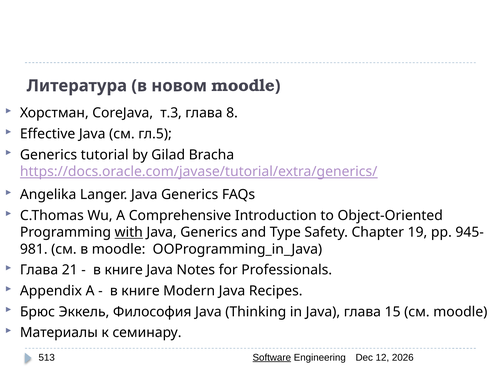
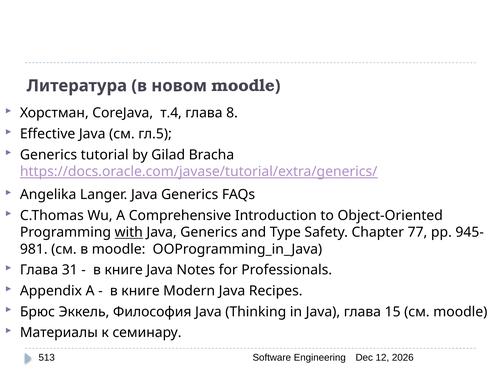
т.3: т.3 -> т.4
19: 19 -> 77
21: 21 -> 31
Software underline: present -> none
